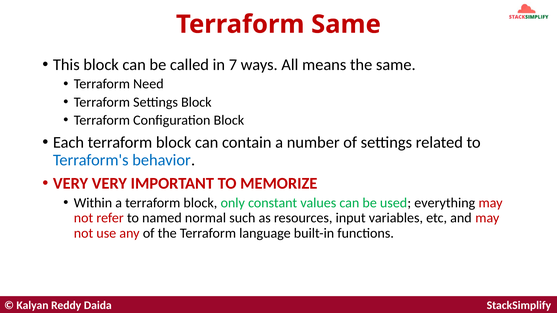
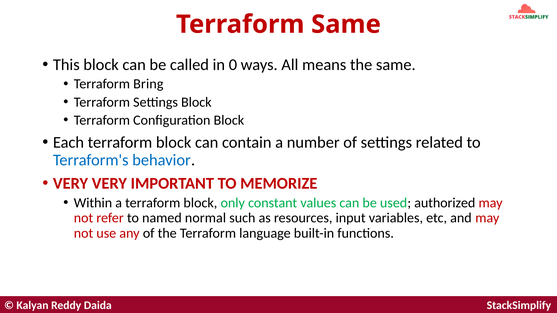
7: 7 -> 0
Need: Need -> Bring
everything: everything -> authorized
